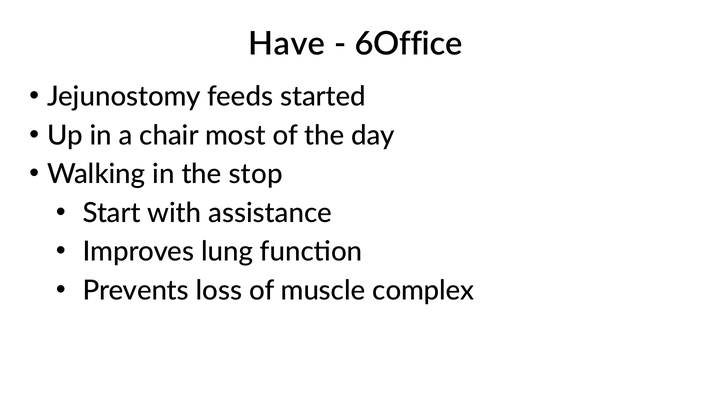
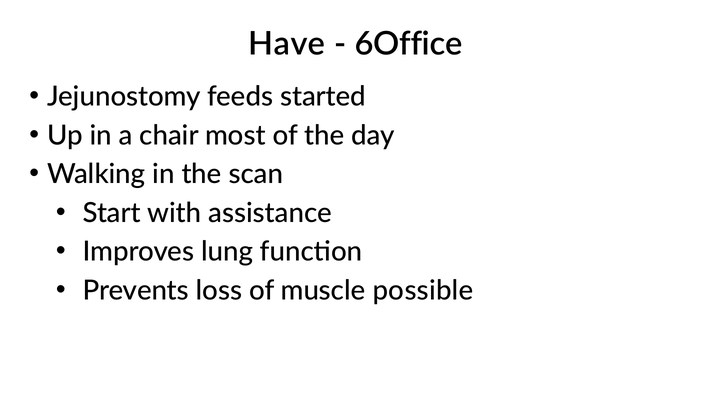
stop: stop -> scan
complex: complex -> possible
